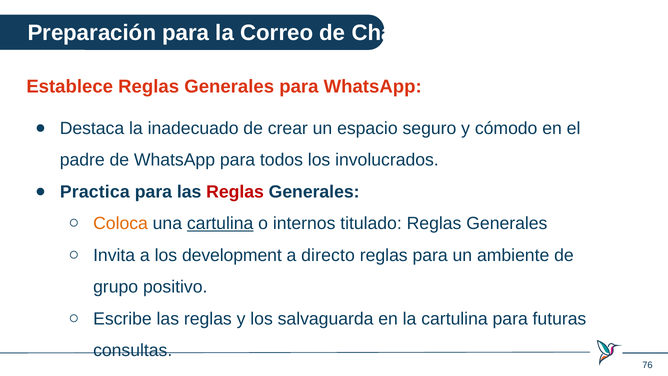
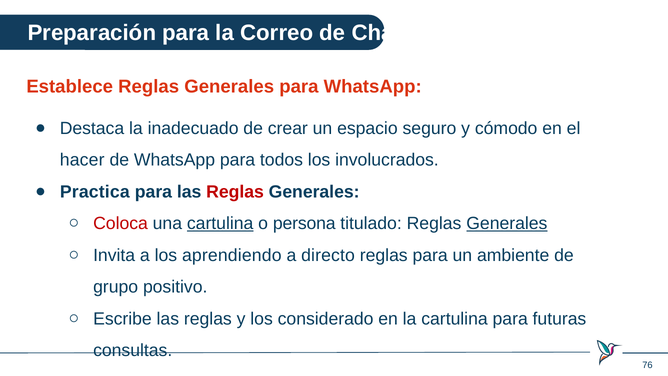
padre: padre -> hacer
Coloca colour: orange -> red
internos: internos -> persona
Generales at (507, 223) underline: none -> present
development: development -> aprendiendo
salvaguarda: salvaguarda -> considerado
